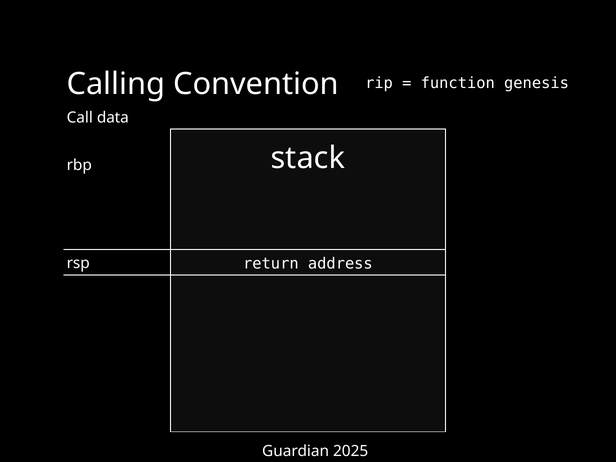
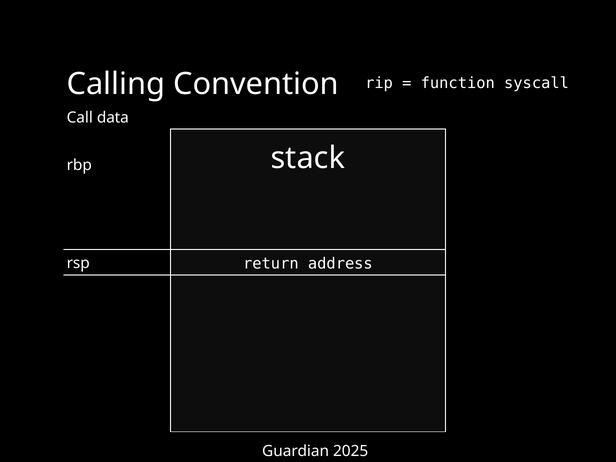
genesis: genesis -> syscall
